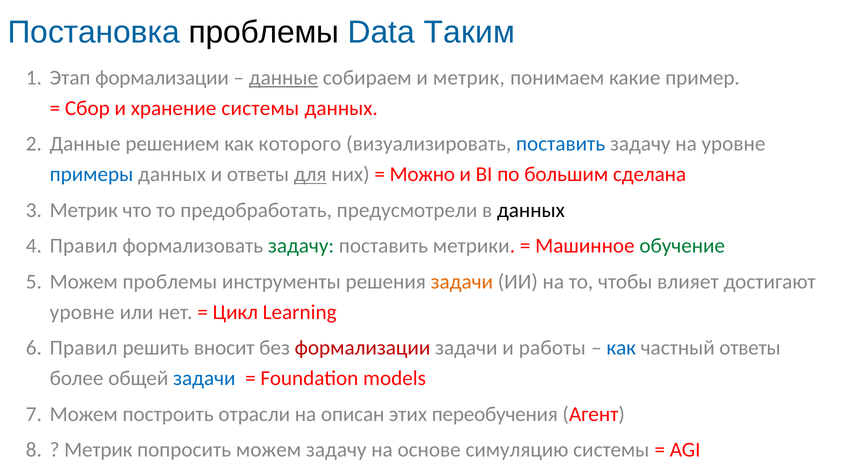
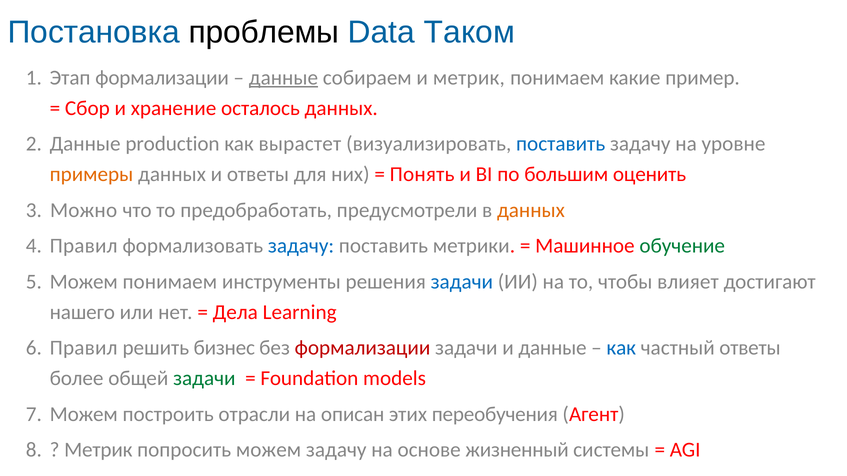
Таким: Таким -> Таком
хранение системы: системы -> осталось
решением: решением -> production
которого: которого -> вырастет
примеры colour: blue -> orange
для underline: present -> none
Можно: Можно -> Понять
сделана: сделана -> оценить
Метрик at (84, 210): Метрик -> Можно
данных at (531, 210) colour: black -> orange
задачу at (301, 246) colour: green -> blue
Можем проблемы: проблемы -> понимаем
задачи at (462, 282) colour: orange -> blue
уровне at (82, 312): уровне -> нашего
Цикл: Цикл -> Дела
вносит: вносит -> бизнес
и работы: работы -> данные
задачи at (204, 379) colour: blue -> green
симуляцию: симуляцию -> жизненный
